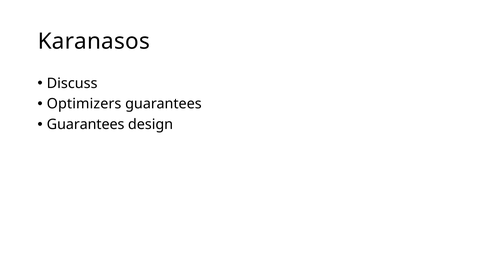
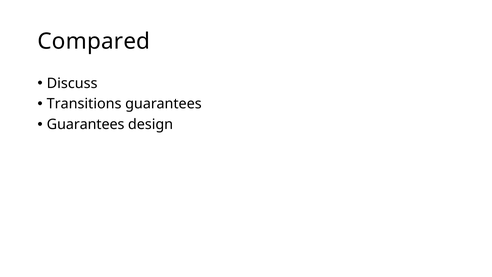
Karanasos: Karanasos -> Compared
Optimizers: Optimizers -> Transitions
